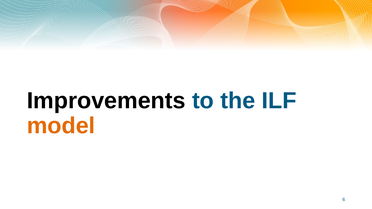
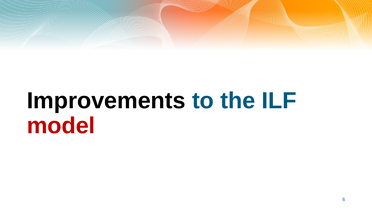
model colour: orange -> red
